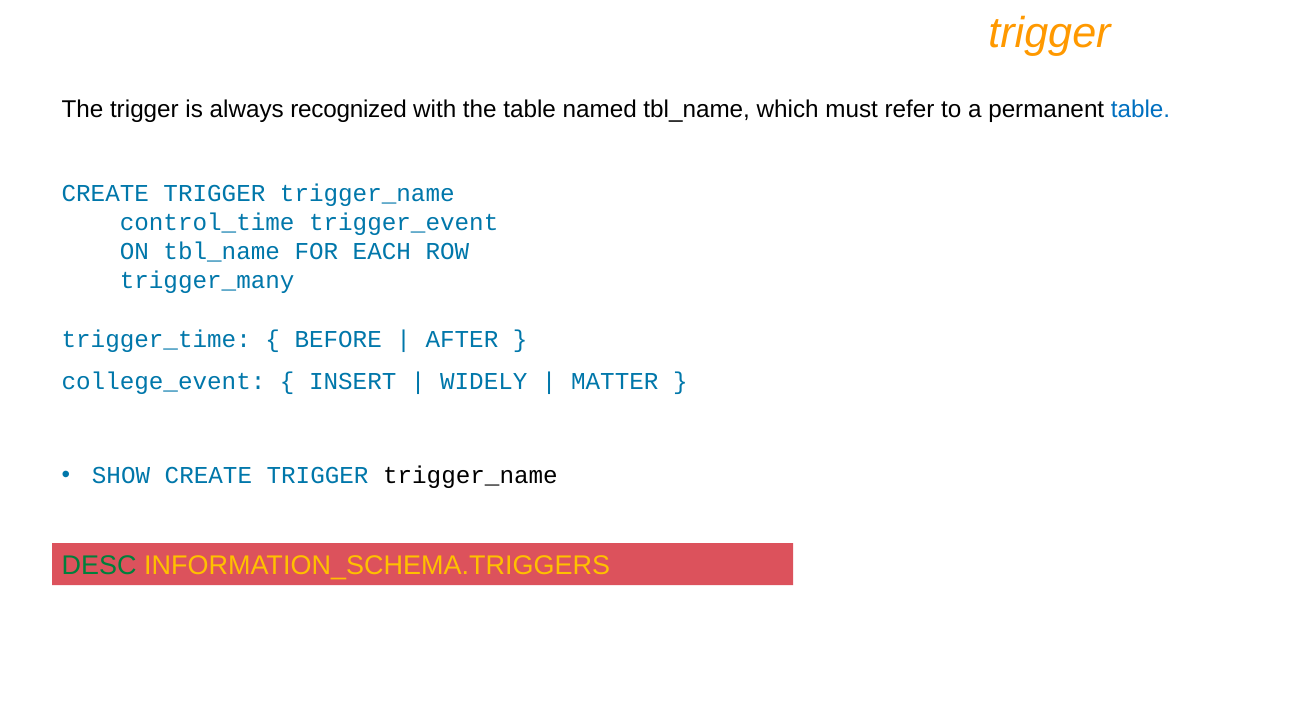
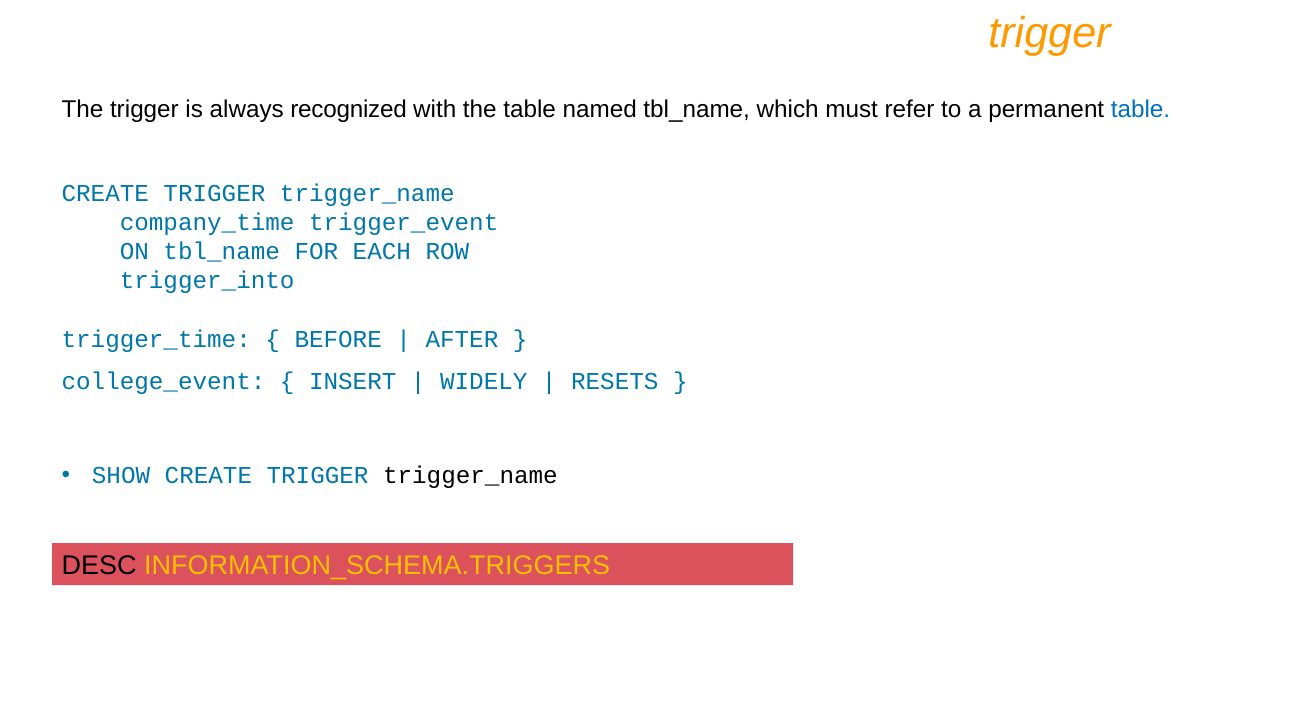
control_time: control_time -> company_time
trigger_many: trigger_many -> trigger_into
MATTER: MATTER -> RESETS
DESC colour: green -> black
